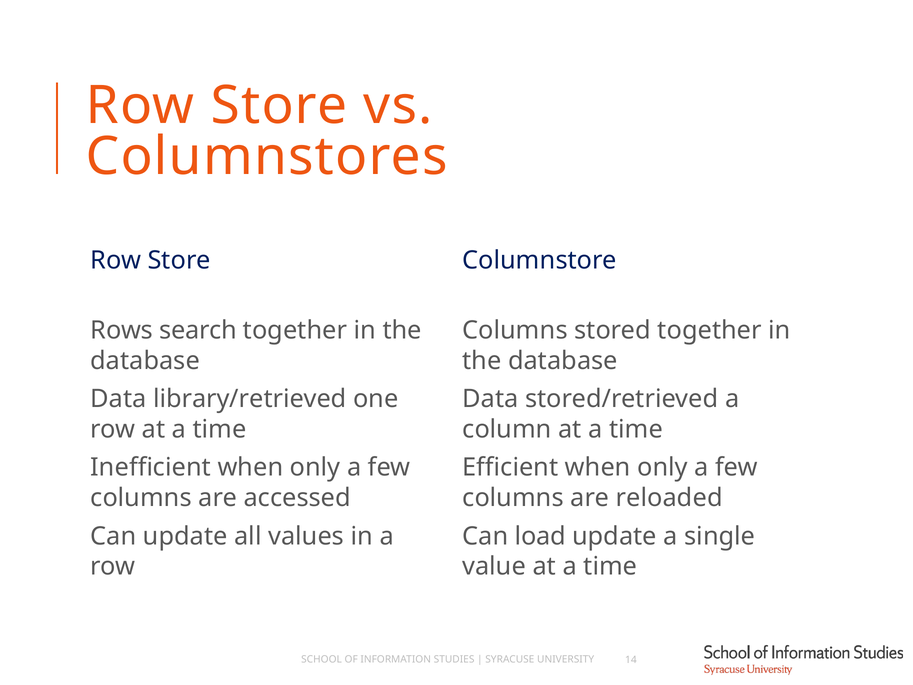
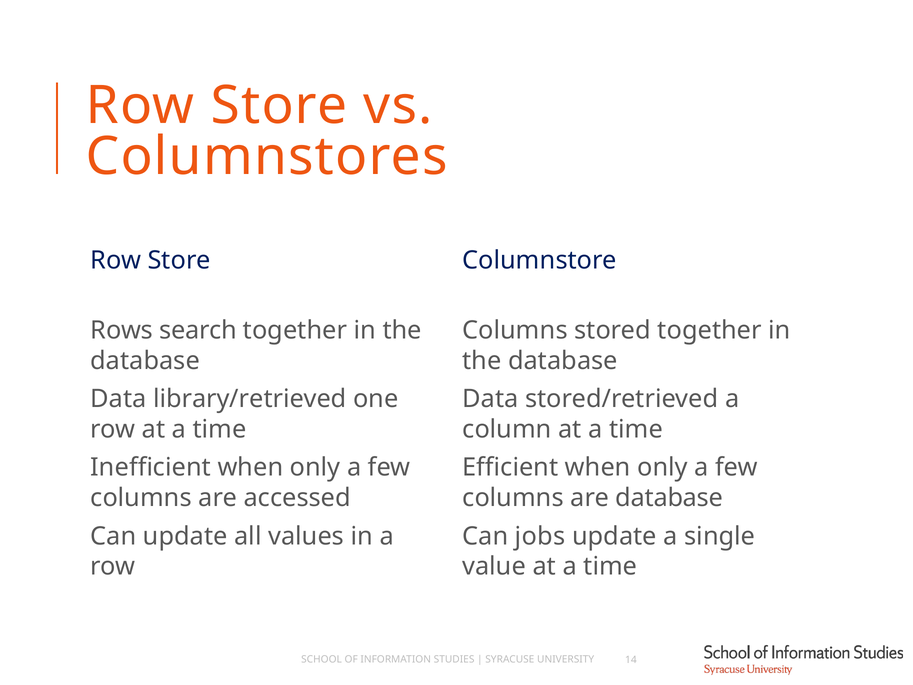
are reloaded: reloaded -> database
load: load -> jobs
